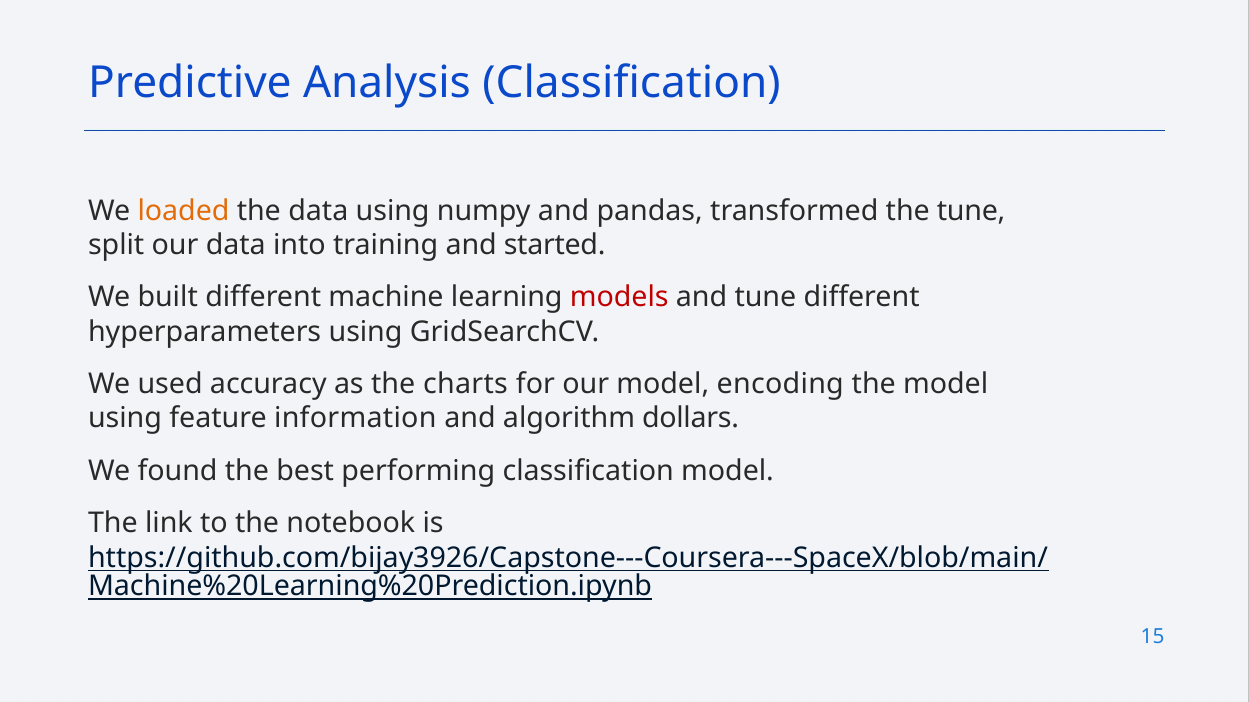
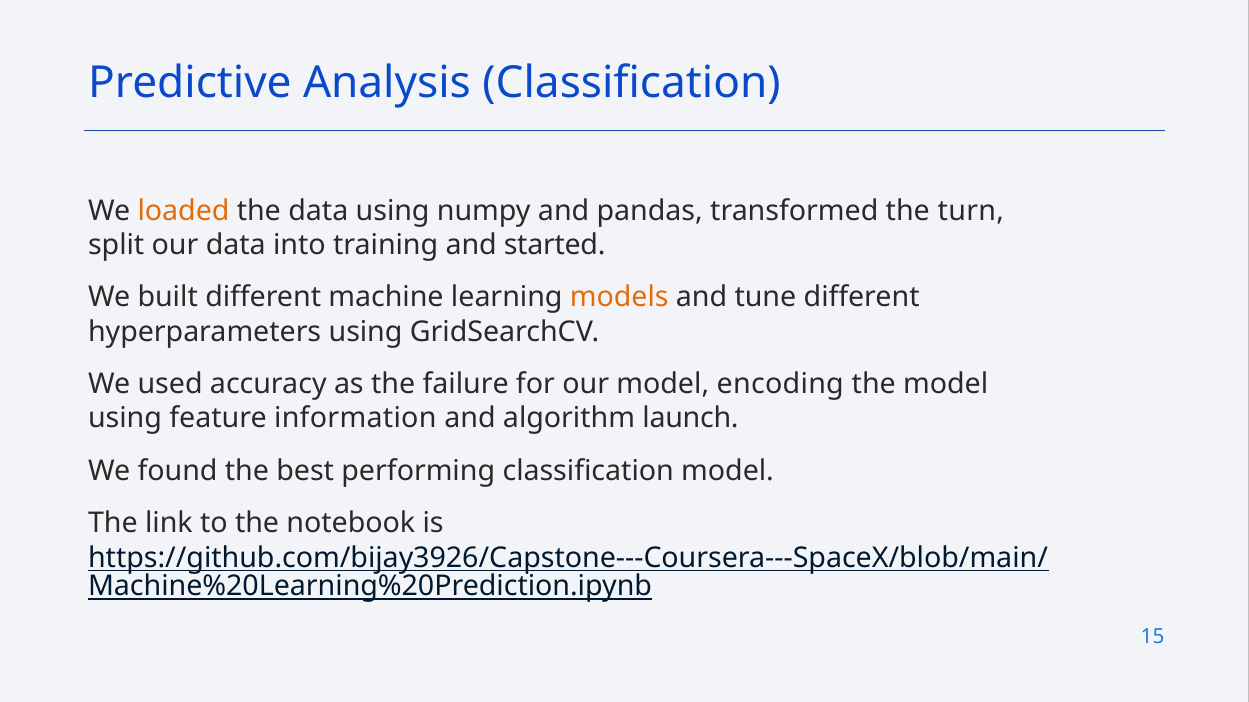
the tune: tune -> turn
models colour: red -> orange
charts: charts -> failure
dollars: dollars -> launch
